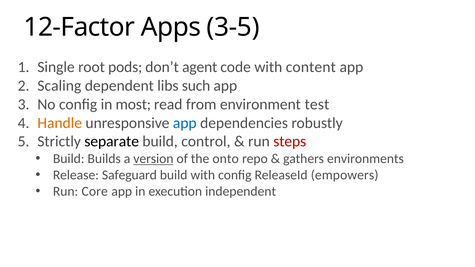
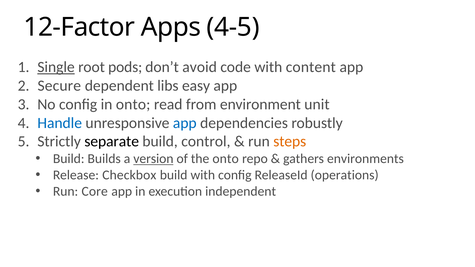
3-5: 3-5 -> 4-5
Single underline: none -> present
agent: agent -> avoid
Scaling: Scaling -> Secure
such: such -> easy
in most: most -> onto
test: test -> unit
Handle colour: orange -> blue
steps colour: red -> orange
Safeguard: Safeguard -> Checkbox
empowers: empowers -> operations
